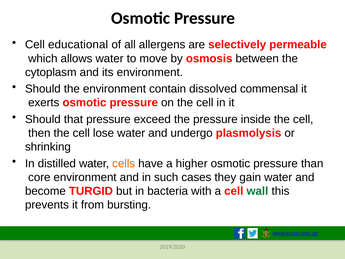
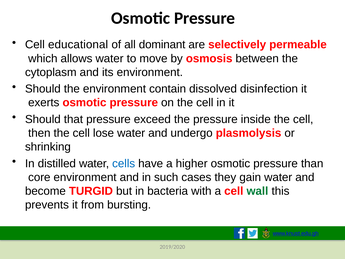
allergens: allergens -> dominant
commensal: commensal -> disinfection
cells colour: orange -> blue
